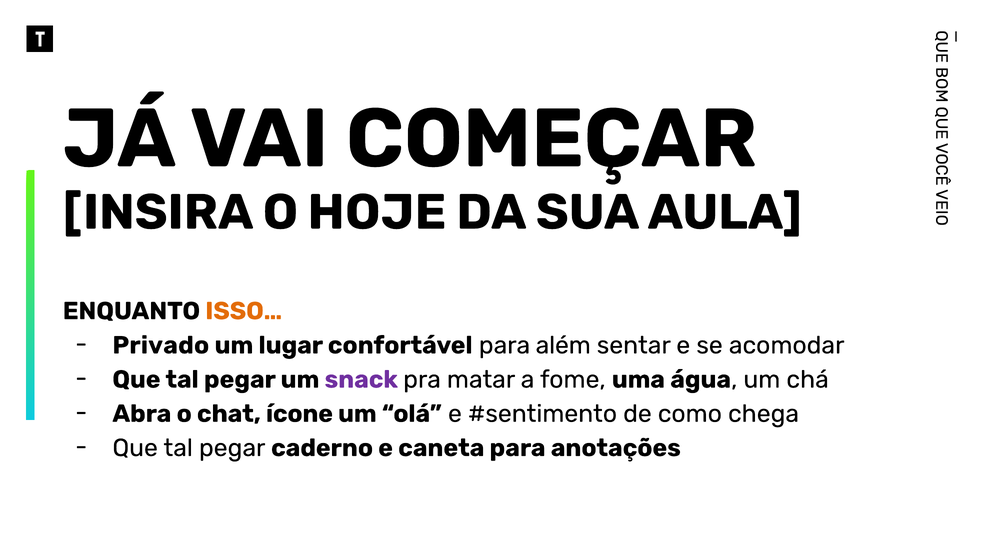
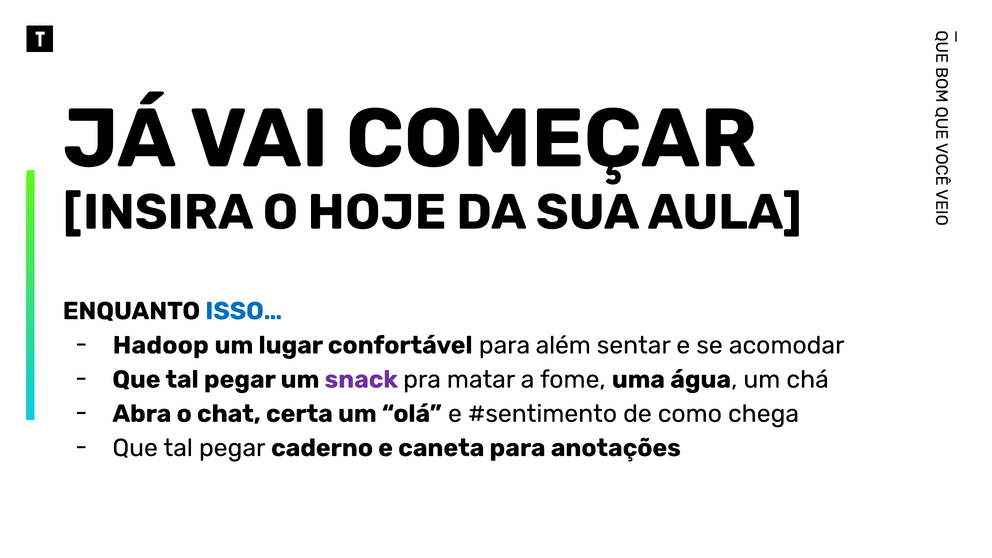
ISSO… colour: orange -> blue
Privado: Privado -> Hadoop
ícone: ícone -> certa
